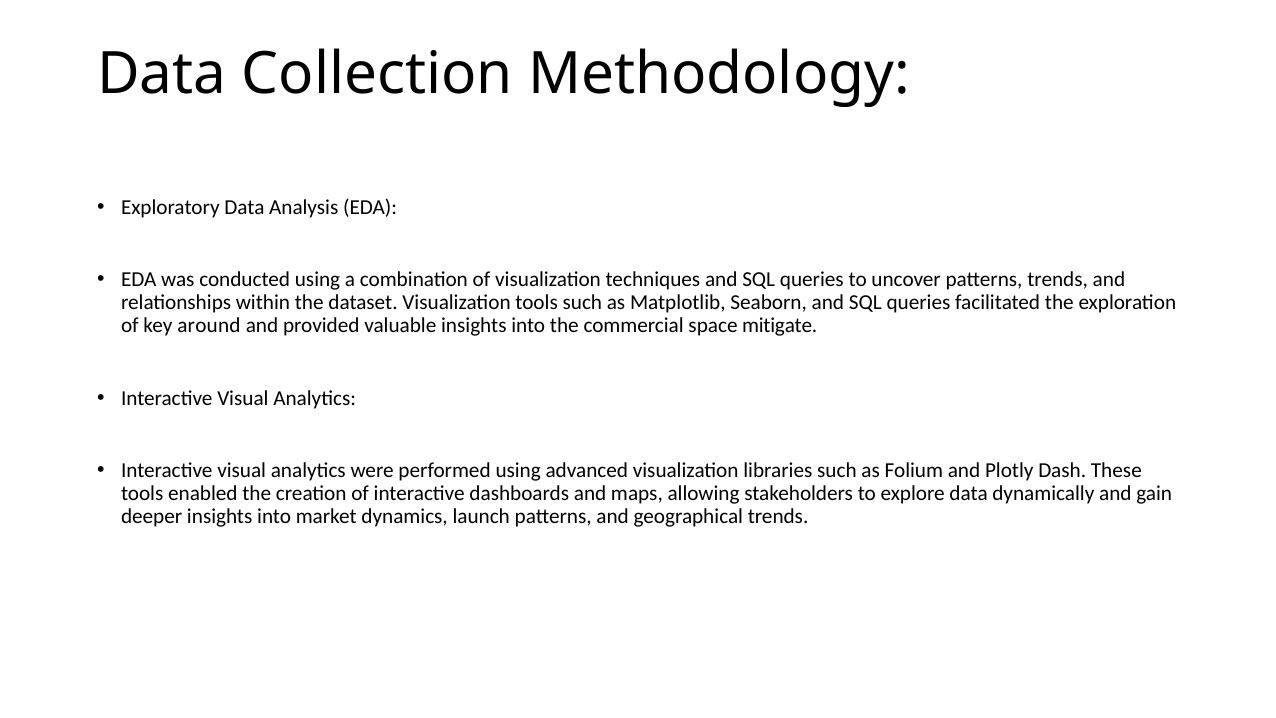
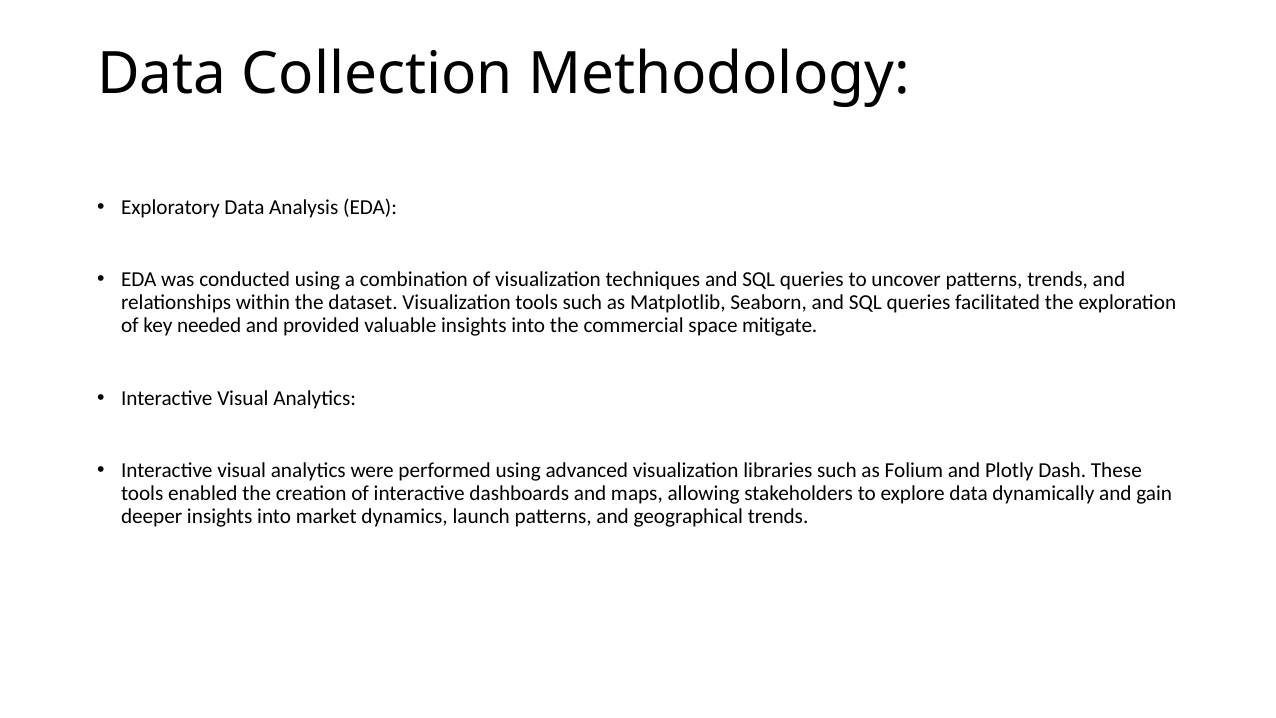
around: around -> needed
